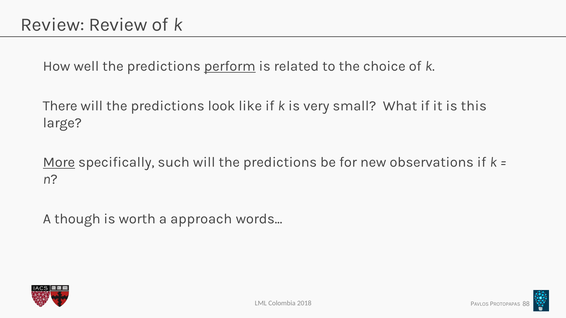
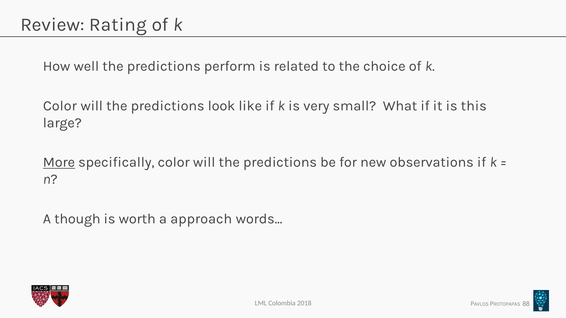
Review Review: Review -> Rating
perform underline: present -> none
There at (60, 106): There -> Color
specifically such: such -> color
